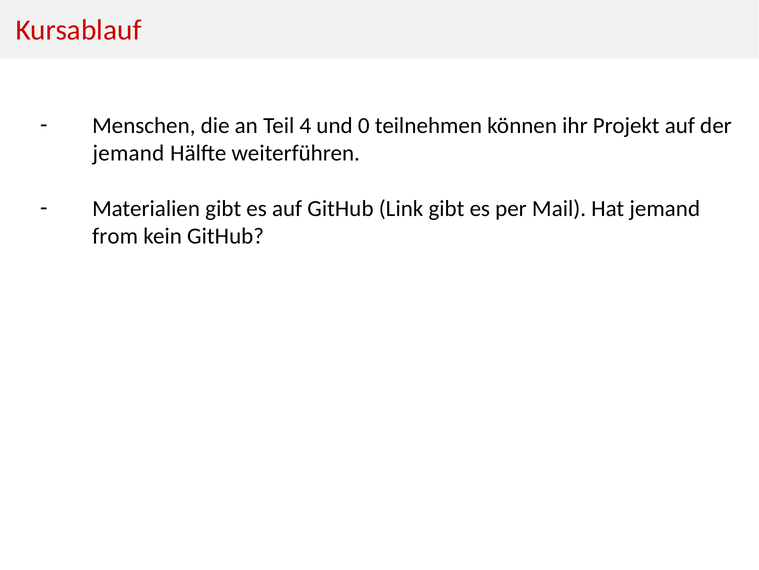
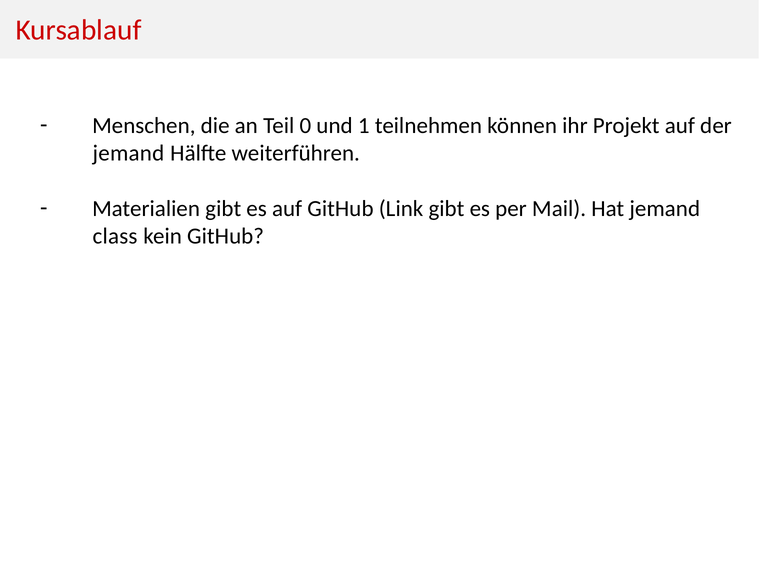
4: 4 -> 0
0: 0 -> 1
from: from -> class
